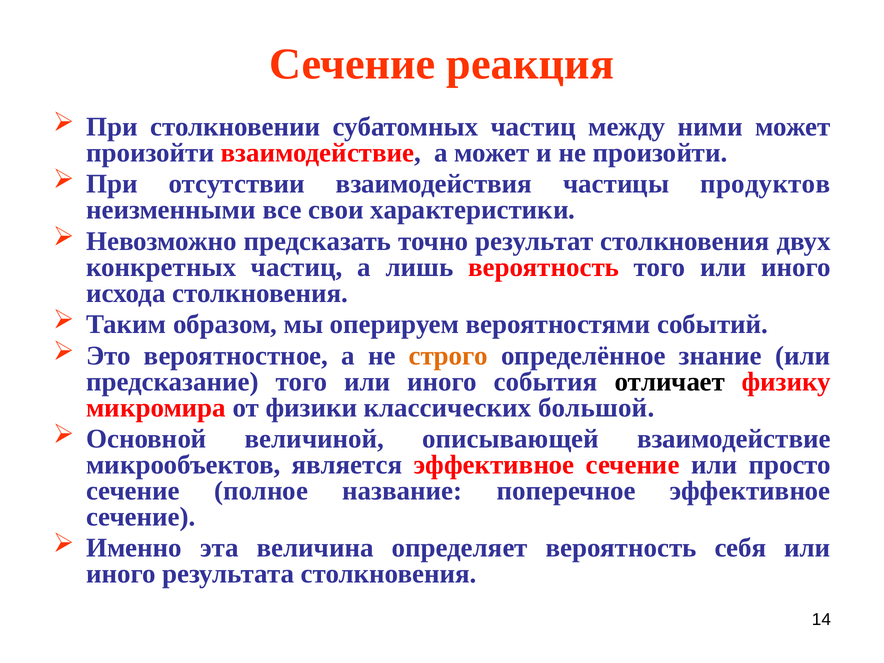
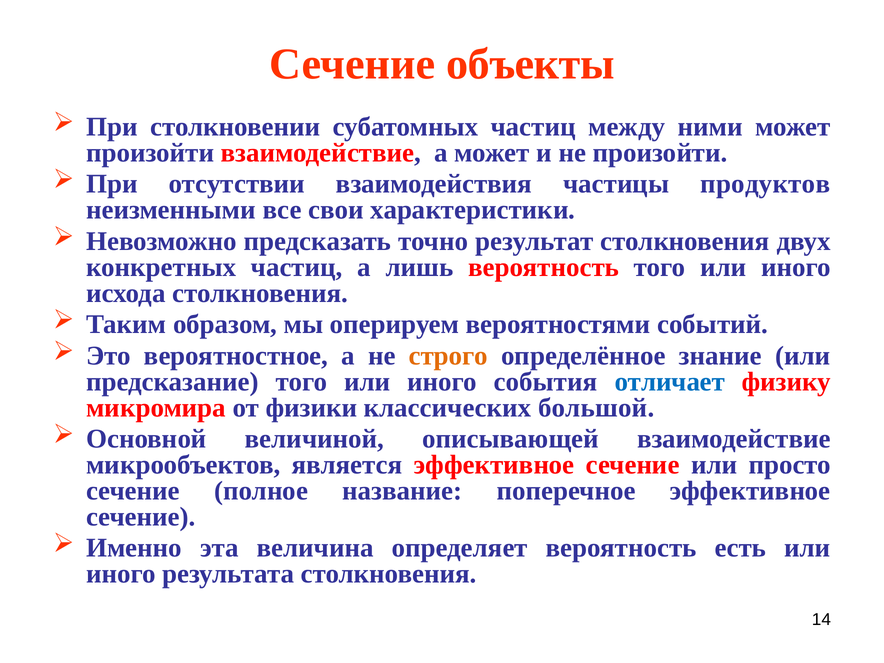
реакция: реакция -> объекты
отличает colour: black -> blue
себя: себя -> есть
